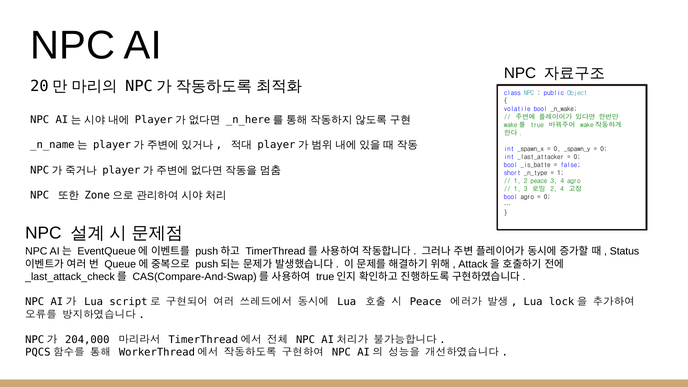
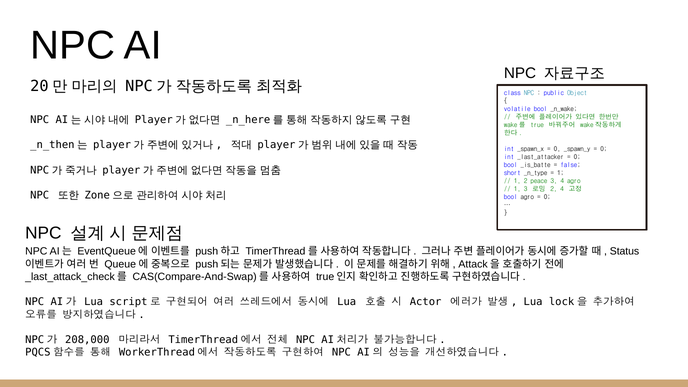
_n_name: _n_name -> _n_then
Peace at (426, 302): Peace -> Actor
204,000: 204,000 -> 208,000
